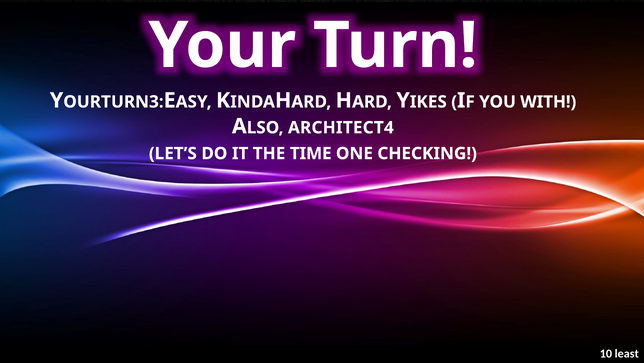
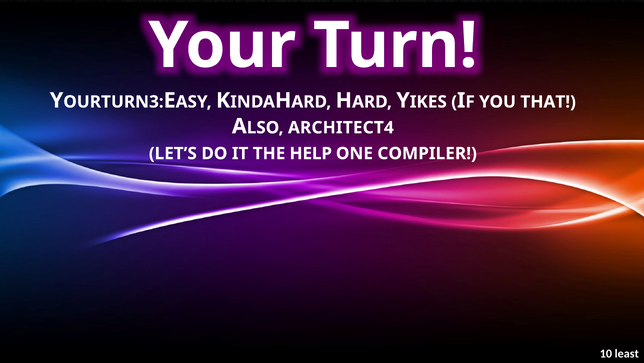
WITH: WITH -> THAT
TIME: TIME -> HELP
CHECKING: CHECKING -> COMPILER
